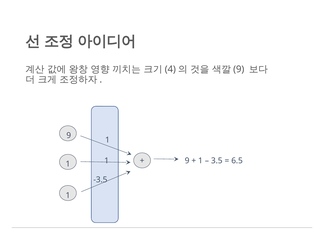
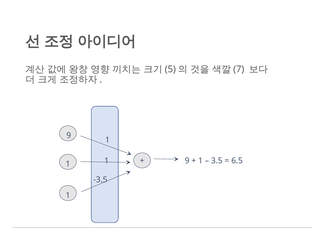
4: 4 -> 5
9 at (239, 69): 9 -> 7
